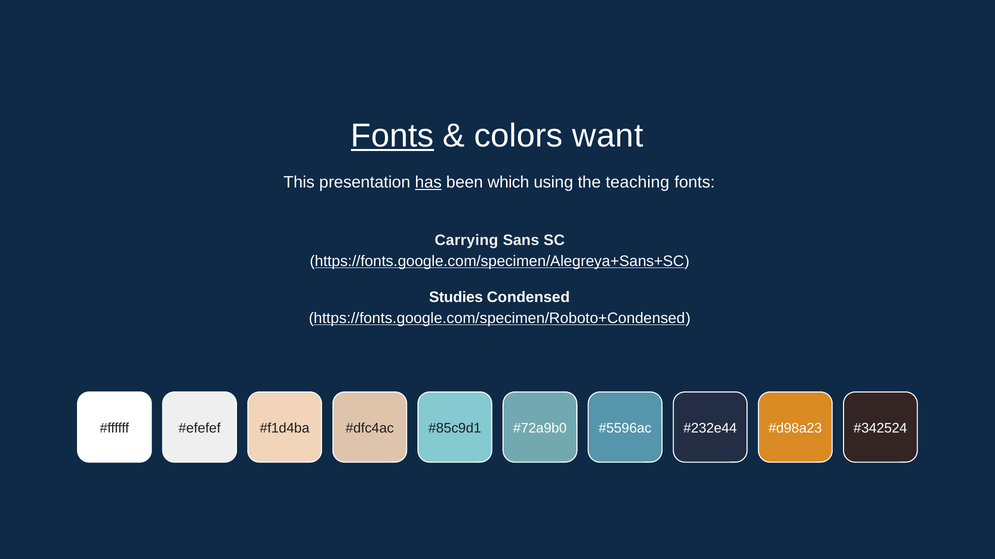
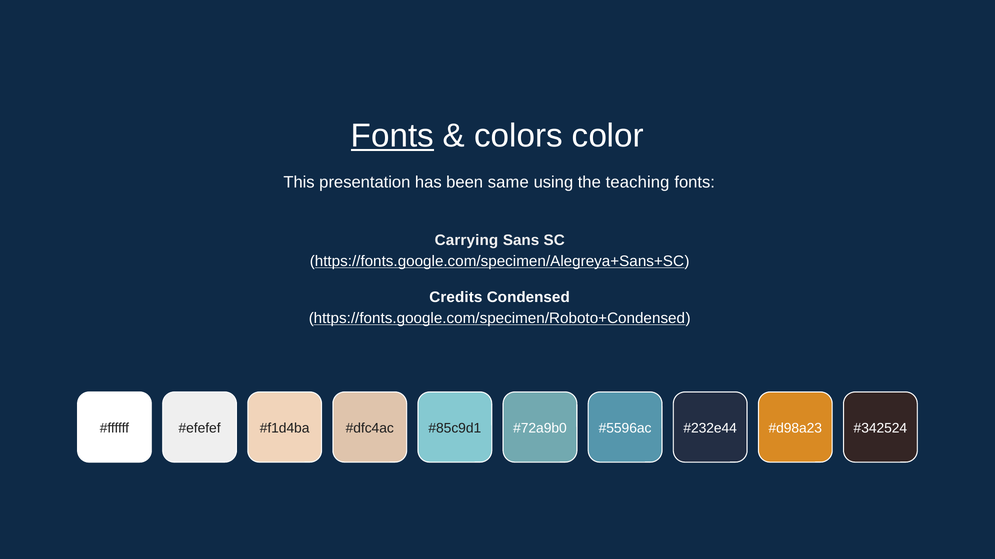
want: want -> color
has underline: present -> none
which: which -> same
Studies: Studies -> Credits
